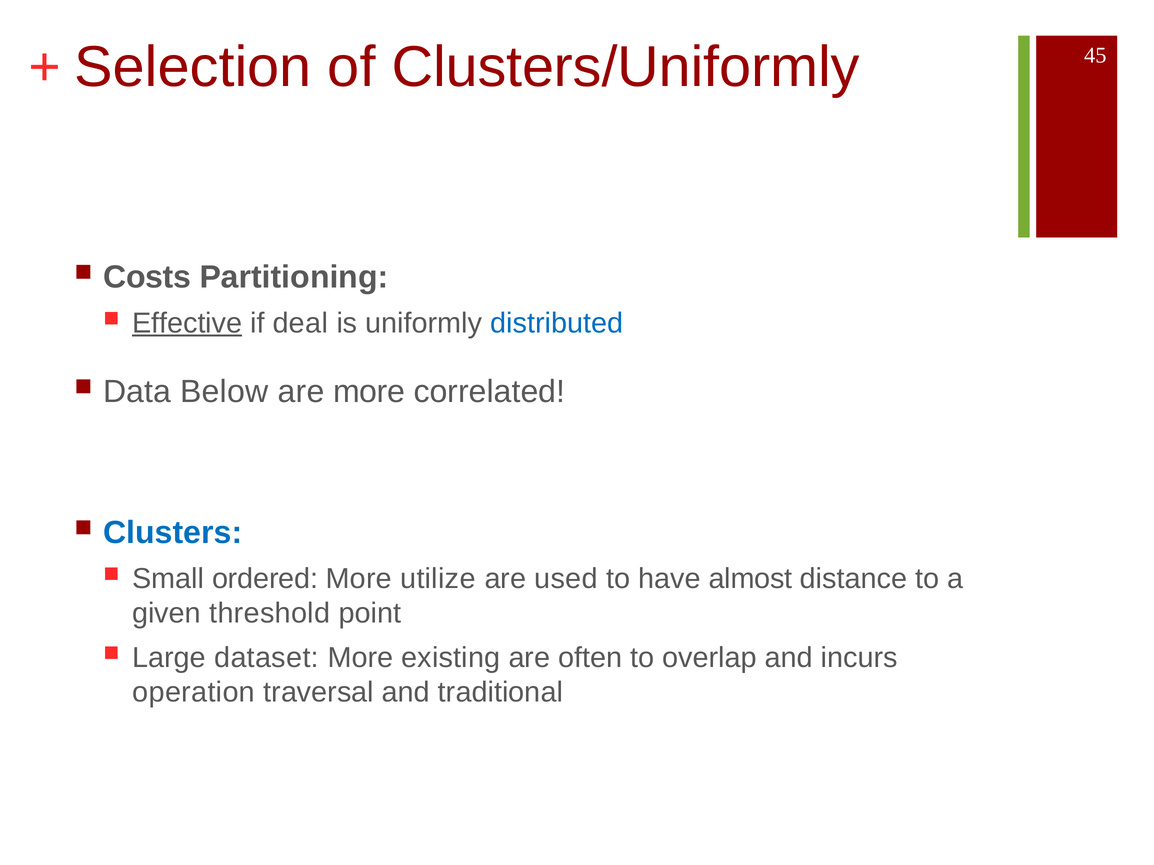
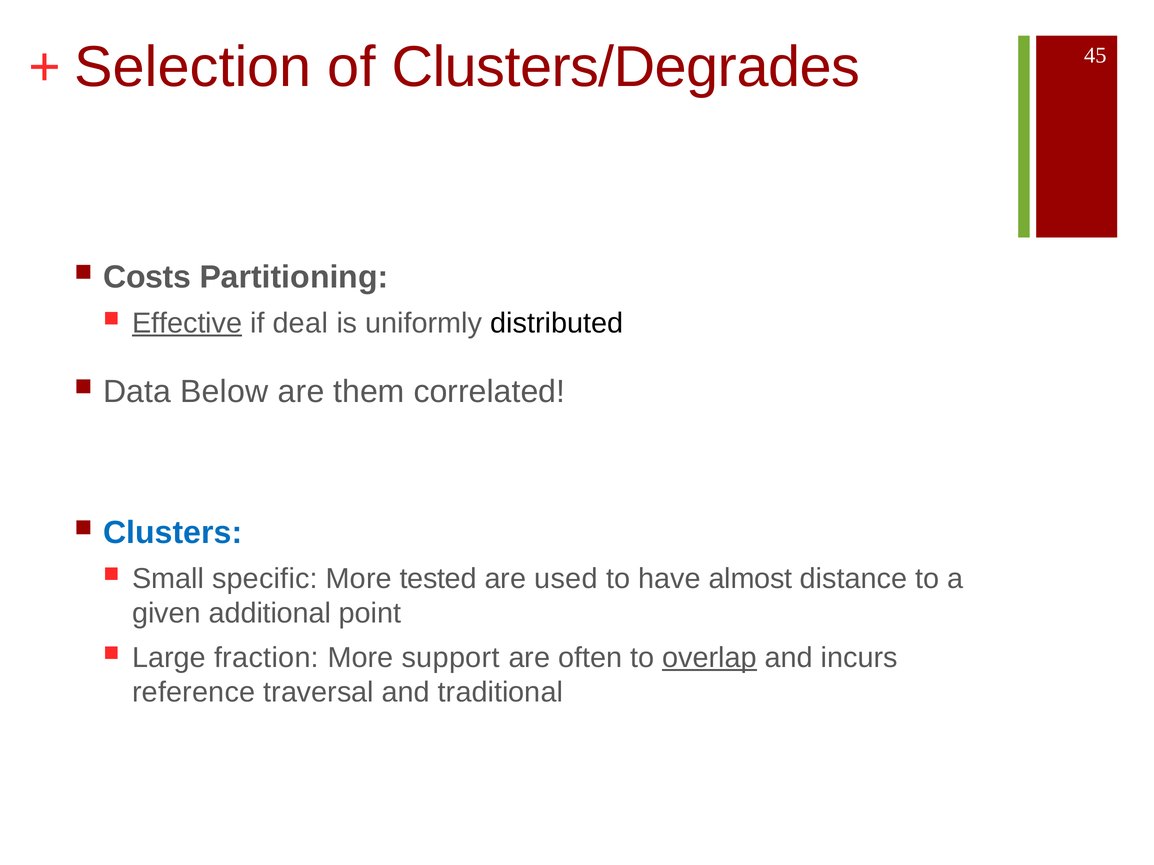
Clusters/Uniformly: Clusters/Uniformly -> Clusters/Degrades
distributed colour: blue -> black
are more: more -> them
ordered: ordered -> specific
utilize: utilize -> tested
threshold: threshold -> additional
dataset: dataset -> fraction
existing: existing -> support
overlap underline: none -> present
operation: operation -> reference
